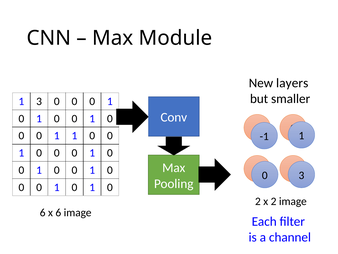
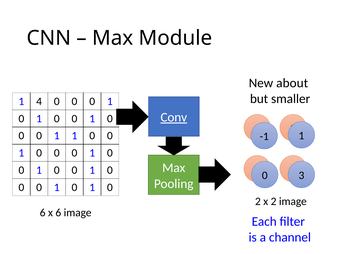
layers: layers -> about
3 at (39, 101): 3 -> 4
Conv underline: none -> present
